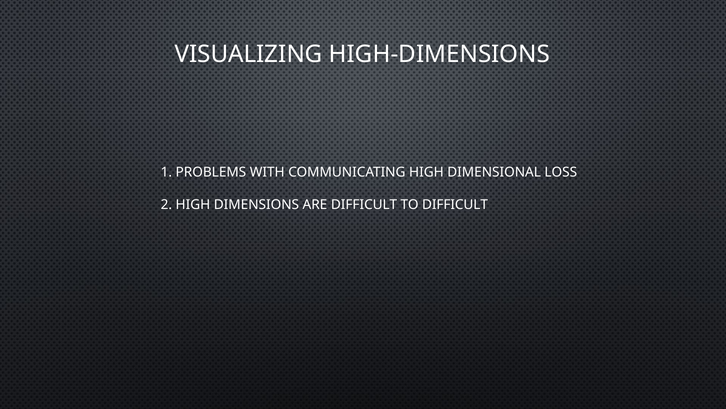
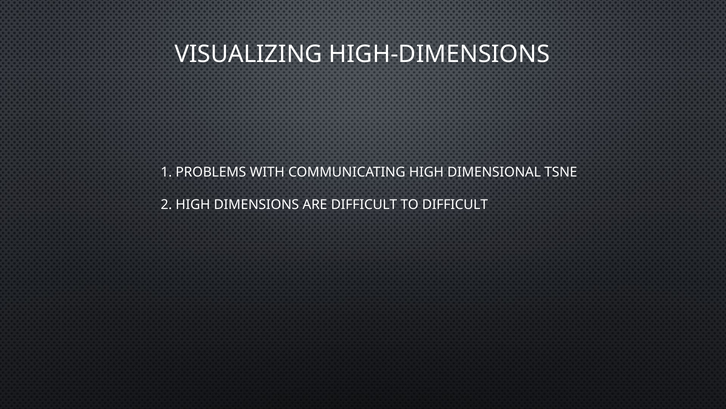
LOSS: LOSS -> TSNE
